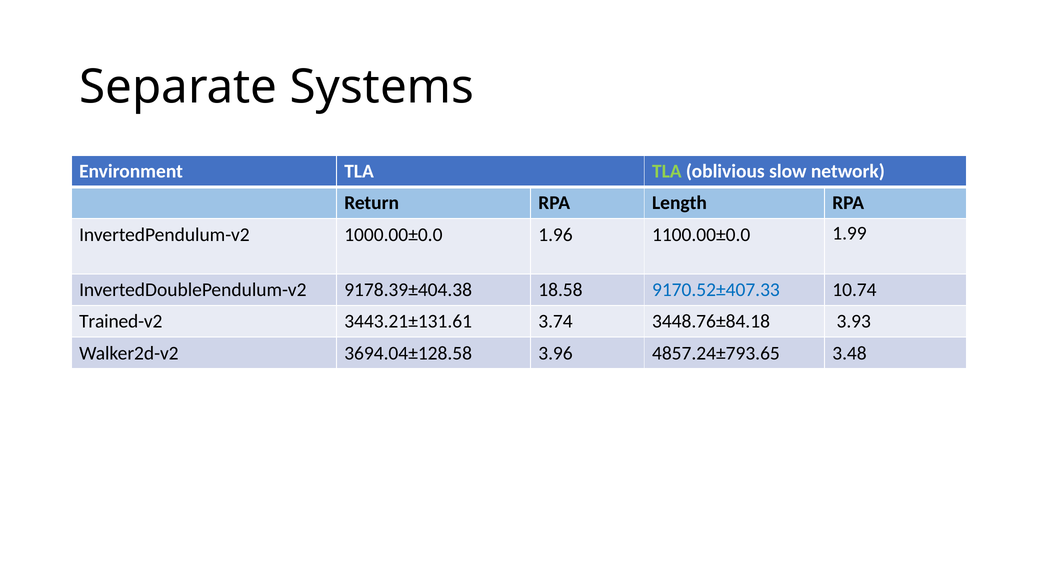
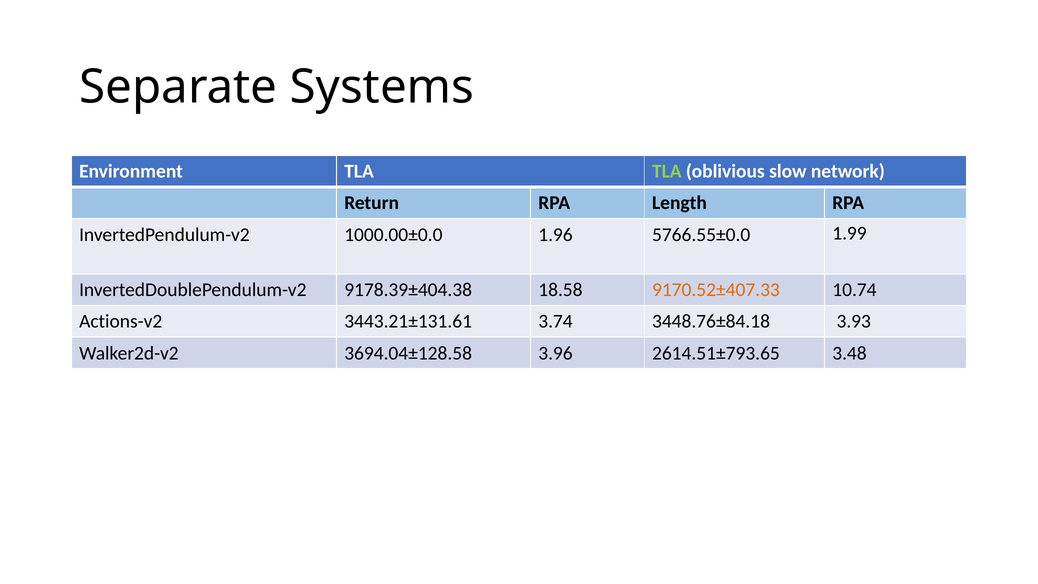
1100.00±0.0: 1100.00±0.0 -> 5766.55±0.0
9170.52±407.33 colour: blue -> orange
Trained-v2: Trained-v2 -> Actions-v2
4857.24±793.65: 4857.24±793.65 -> 2614.51±793.65
